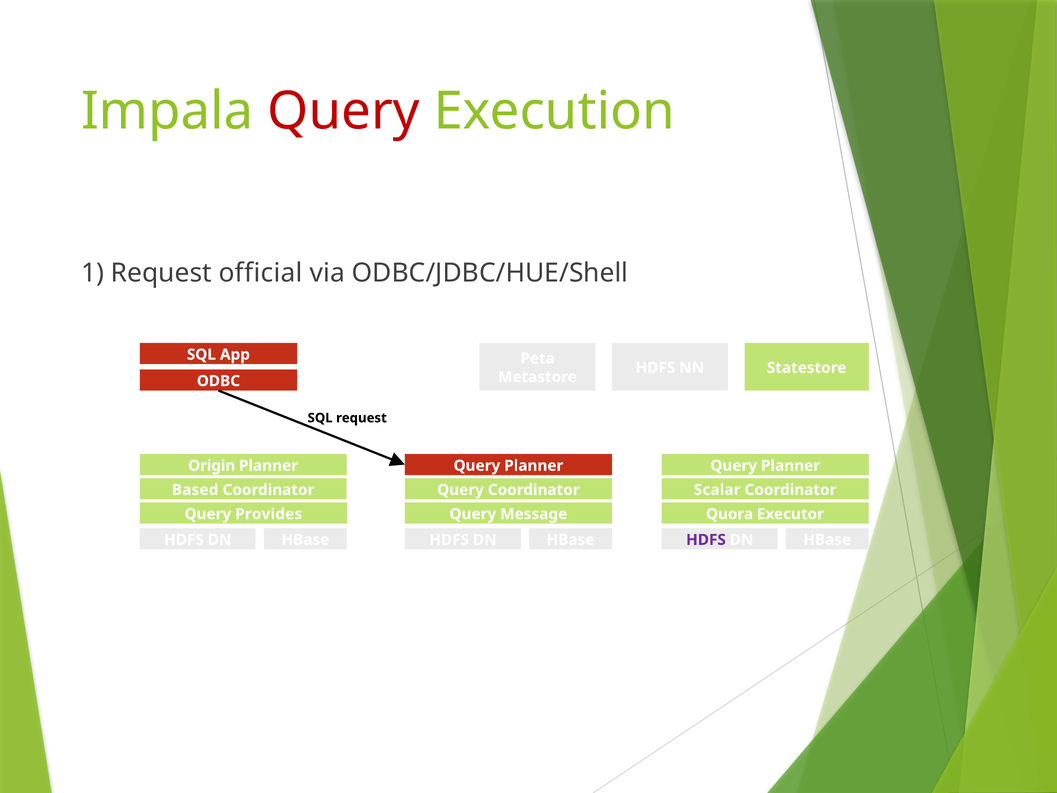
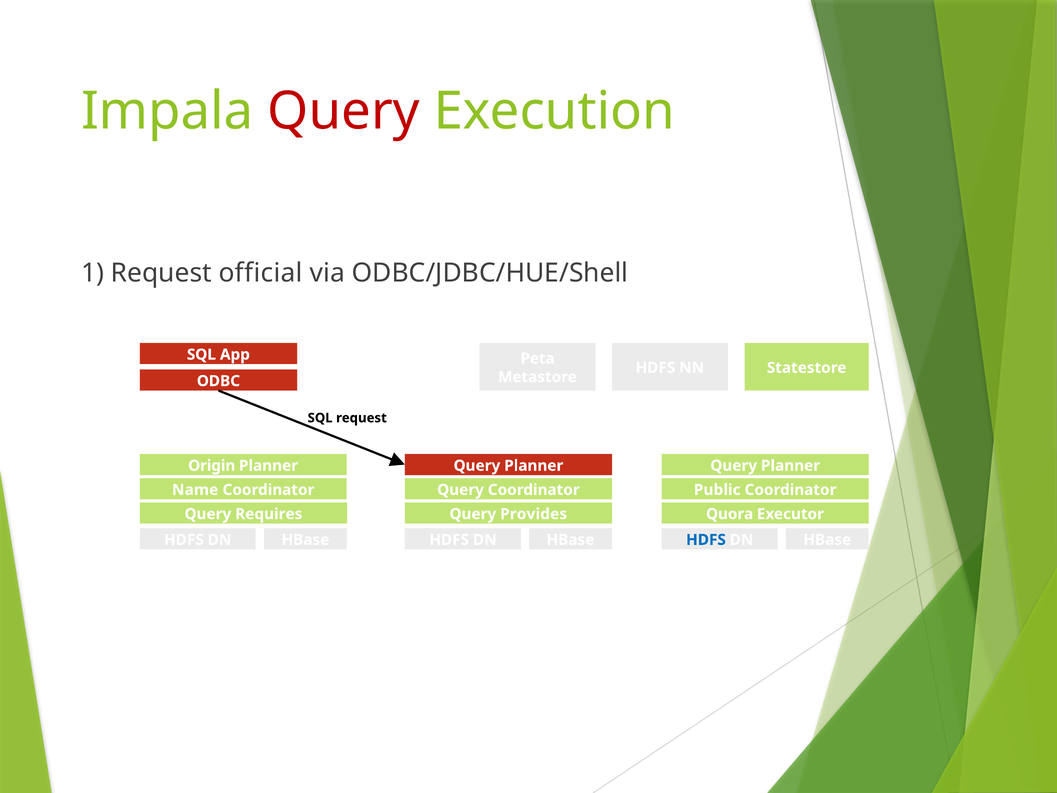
Based: Based -> Name
Scalar: Scalar -> Public
Provides: Provides -> Requires
Message: Message -> Provides
HDFS at (706, 540) colour: purple -> blue
